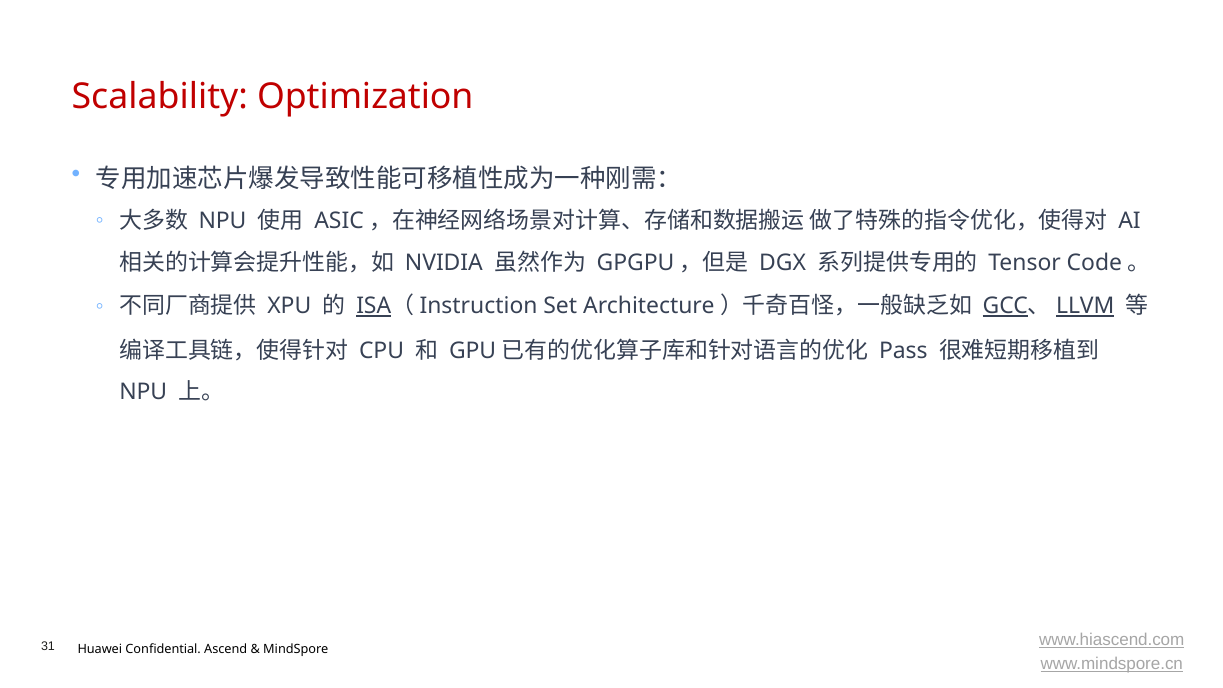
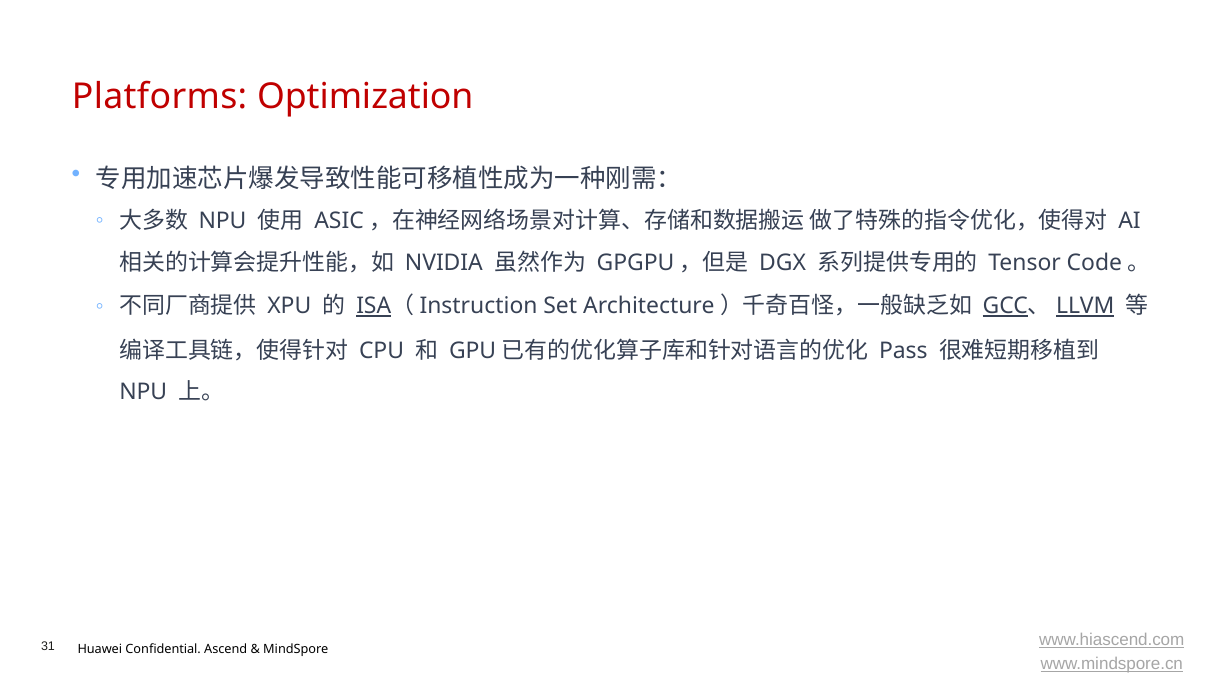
Scalability: Scalability -> Platforms
